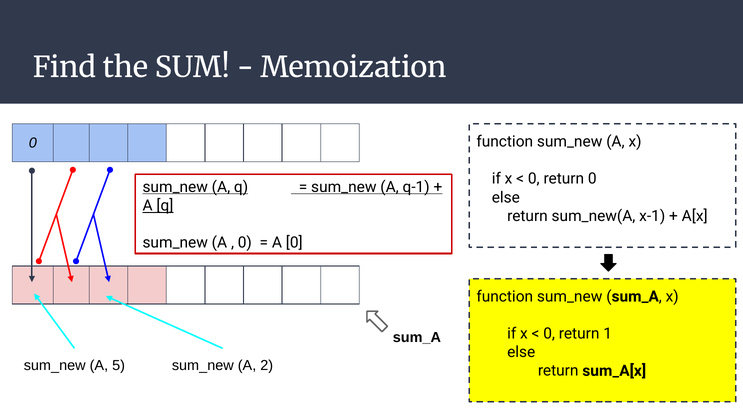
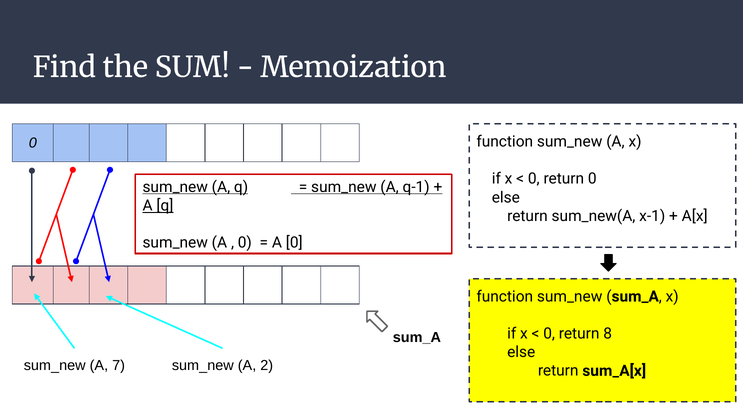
1: 1 -> 8
5: 5 -> 7
